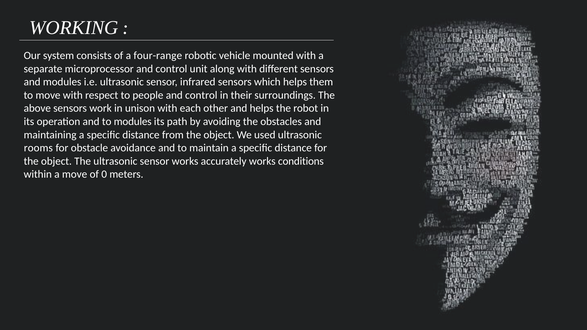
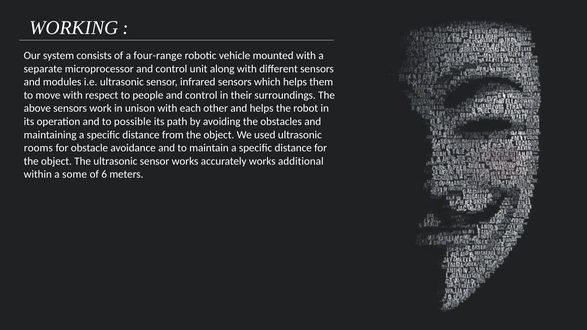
to modules: modules -> possible
conditions: conditions -> additional
a move: move -> some
0: 0 -> 6
